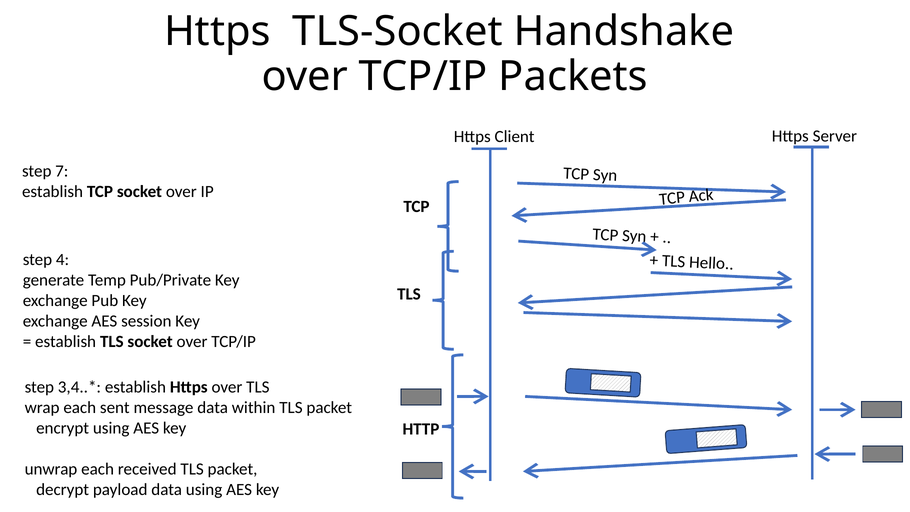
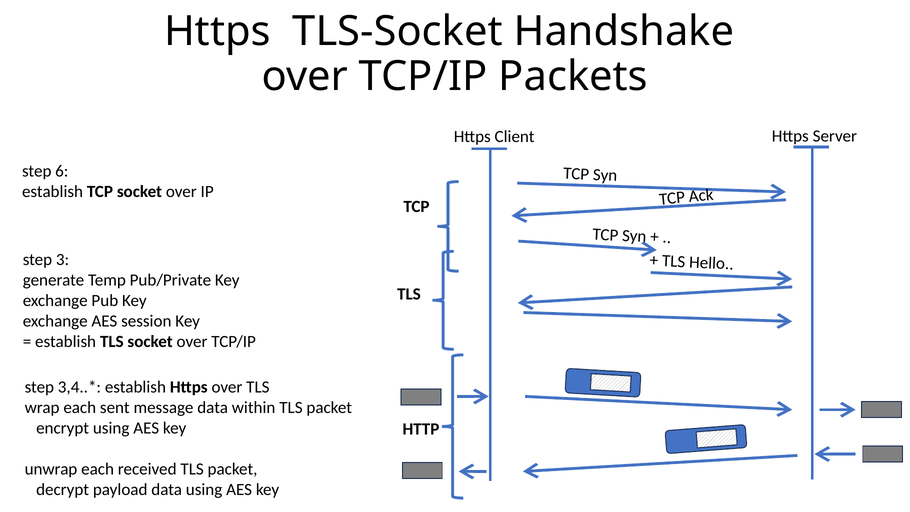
7: 7 -> 6
4: 4 -> 3
